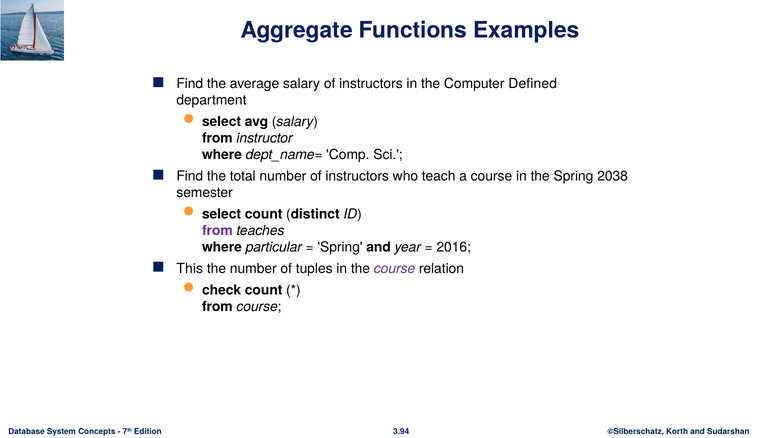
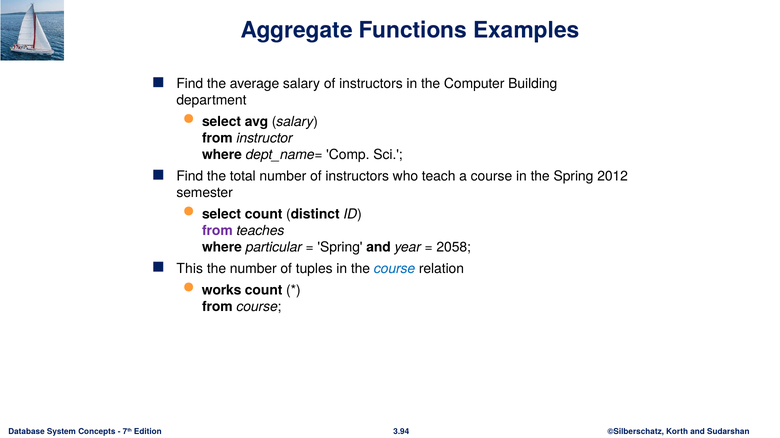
Defined: Defined -> Building
2038: 2038 -> 2012
2016: 2016 -> 2058
course at (395, 269) colour: purple -> blue
check: check -> works
